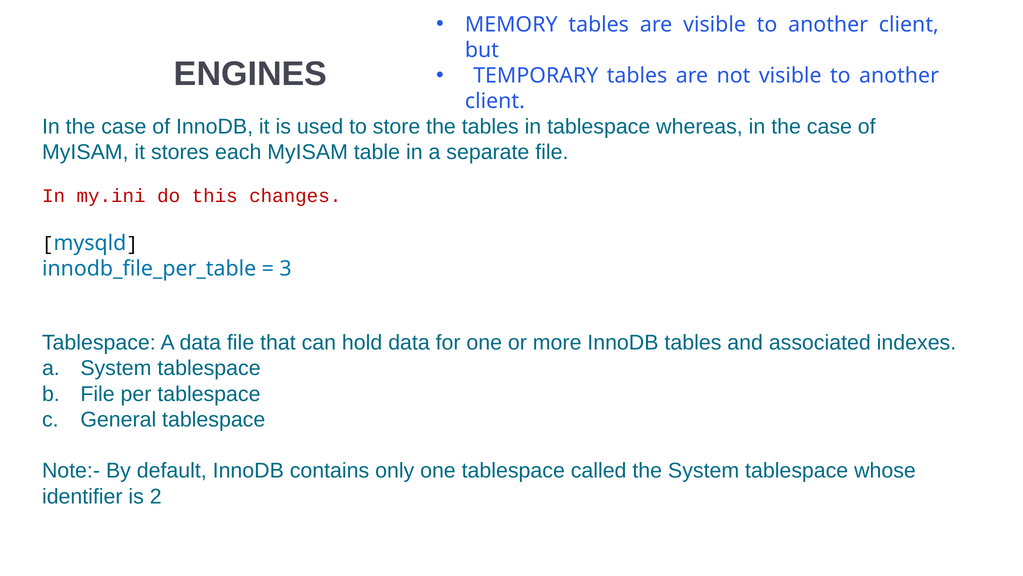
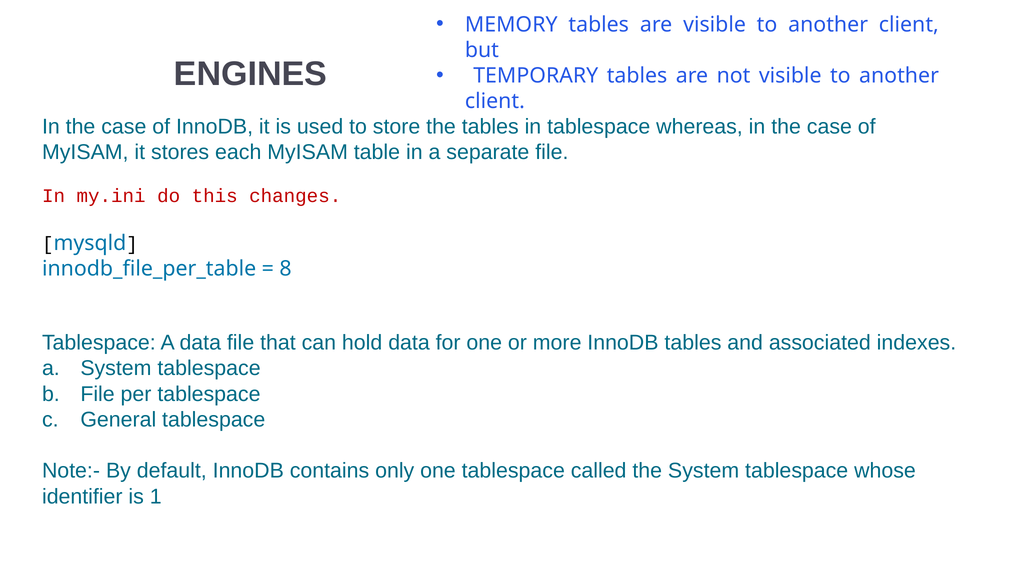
3: 3 -> 8
2: 2 -> 1
